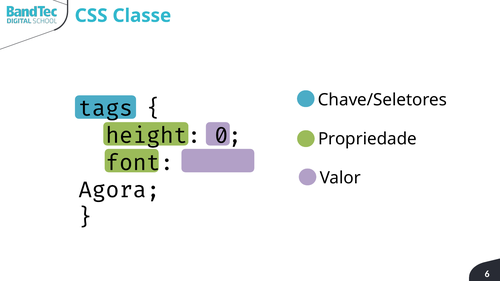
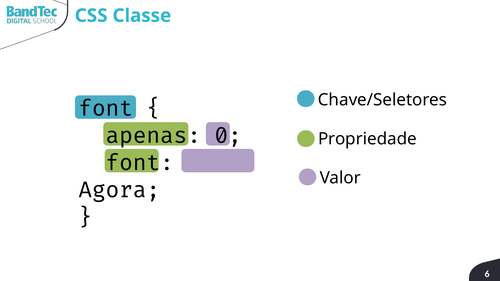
tags at (106, 108): tags -> font
height: height -> apenas
